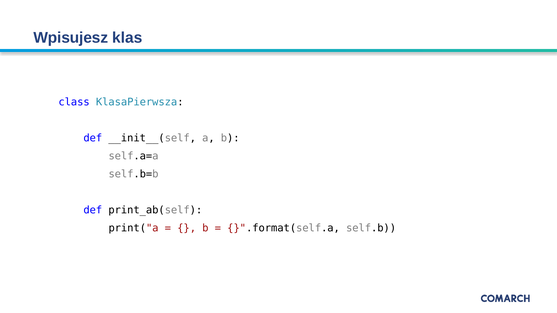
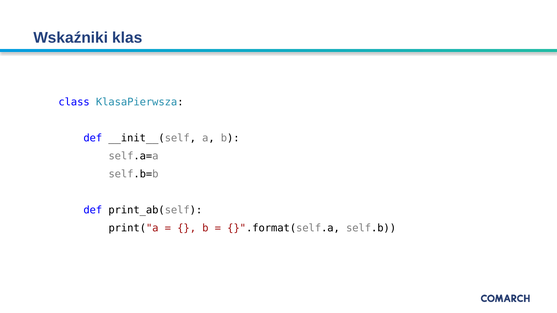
Wpisujesz: Wpisujesz -> Wskaźniki
